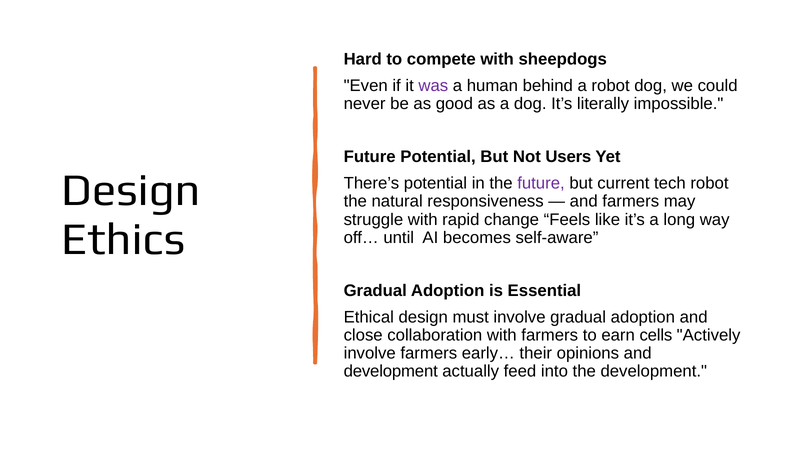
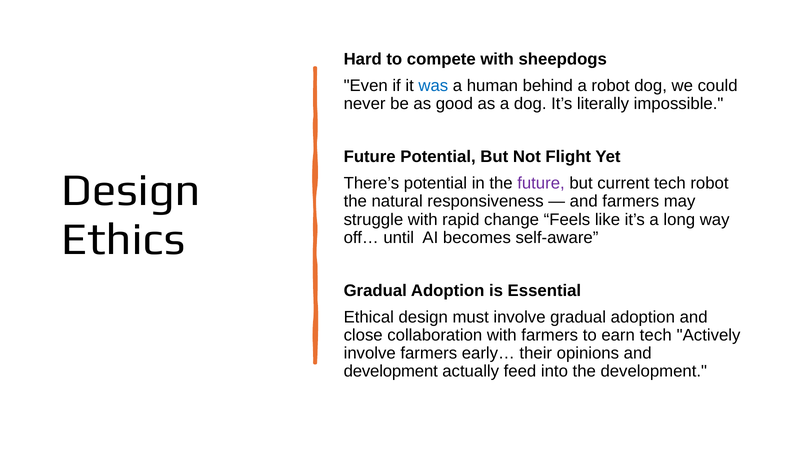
was colour: purple -> blue
Users: Users -> Flight
earn cells: cells -> tech
